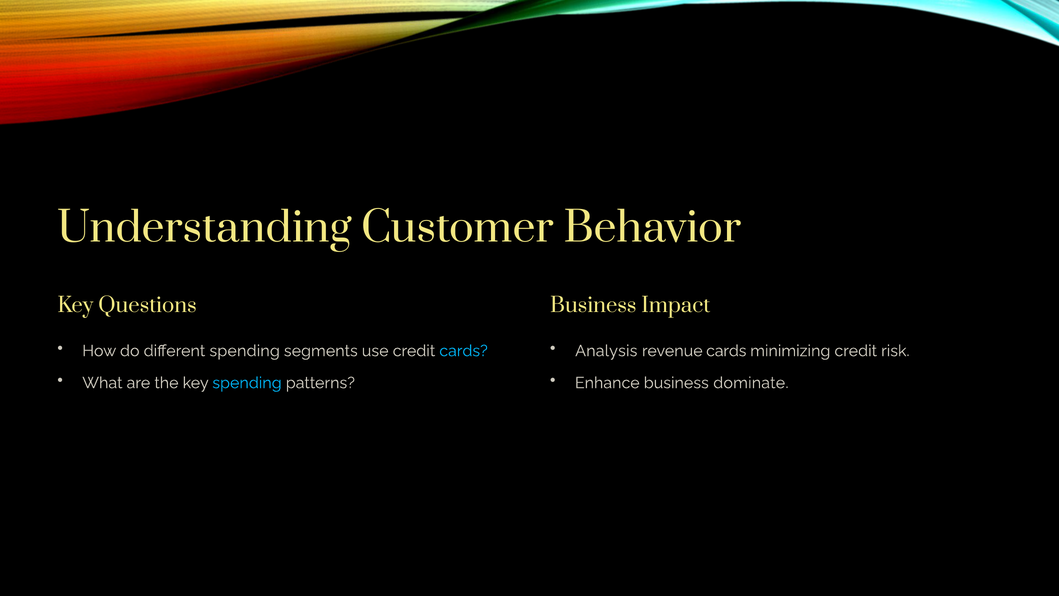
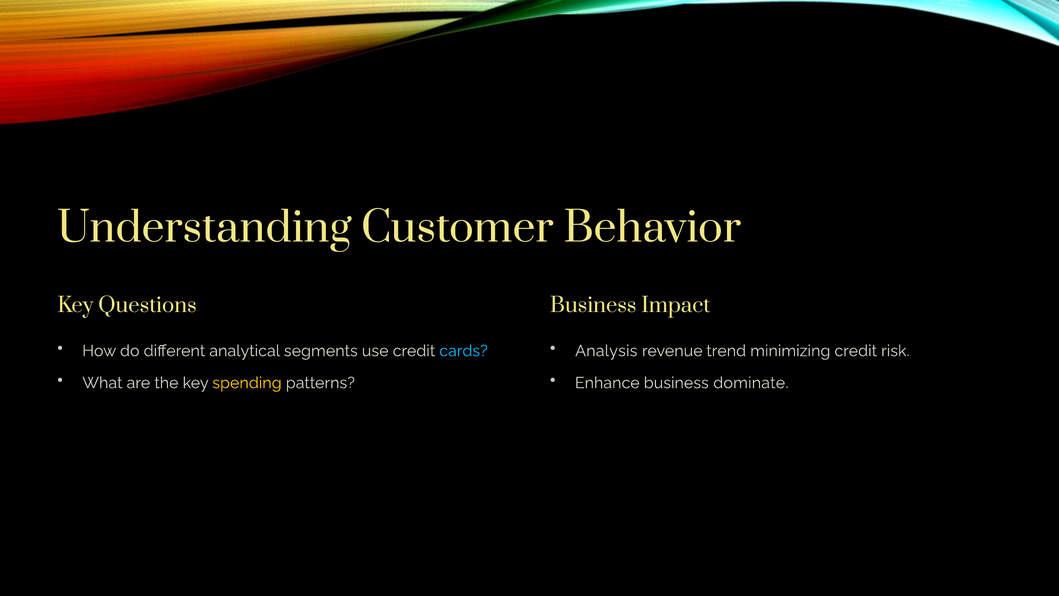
different spending: spending -> analytical
revenue cards: cards -> trend
spending at (247, 383) colour: light blue -> yellow
